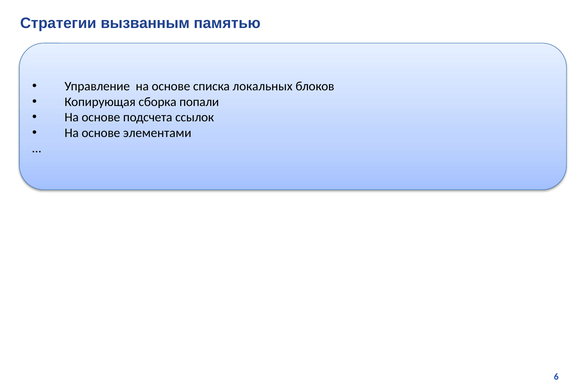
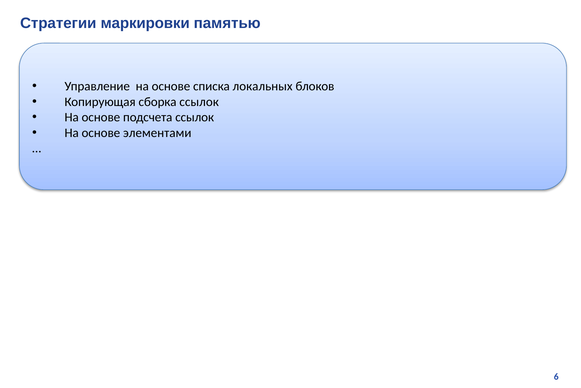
вызванным: вызванным -> маркировки
сборка попали: попали -> ссылок
